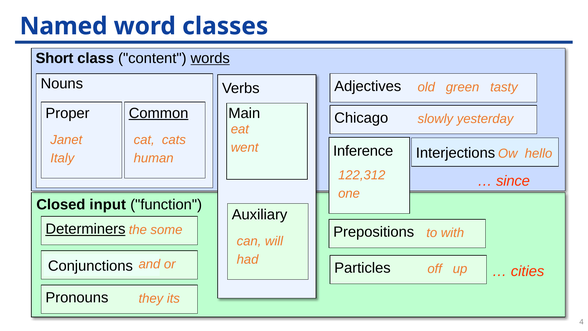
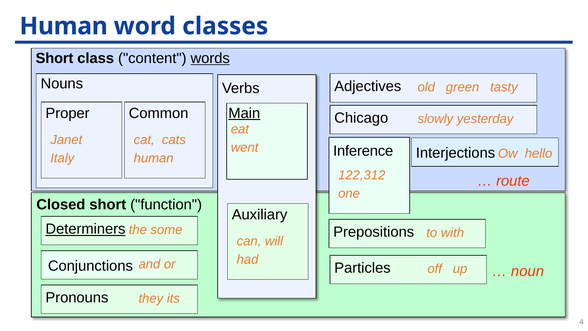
Named at (64, 26): Named -> Human
Common underline: present -> none
Main underline: none -> present
since: since -> route
Closed input: input -> short
cities: cities -> noun
